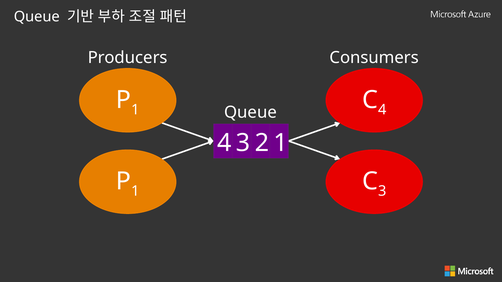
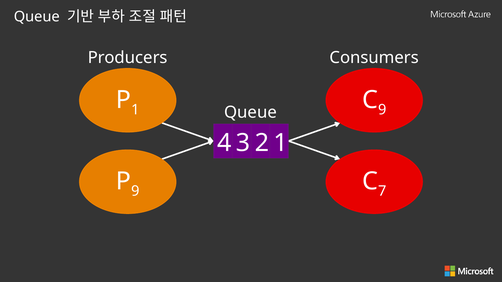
4 at (382, 110): 4 -> 9
1 at (135, 191): 1 -> 9
3: 3 -> 7
